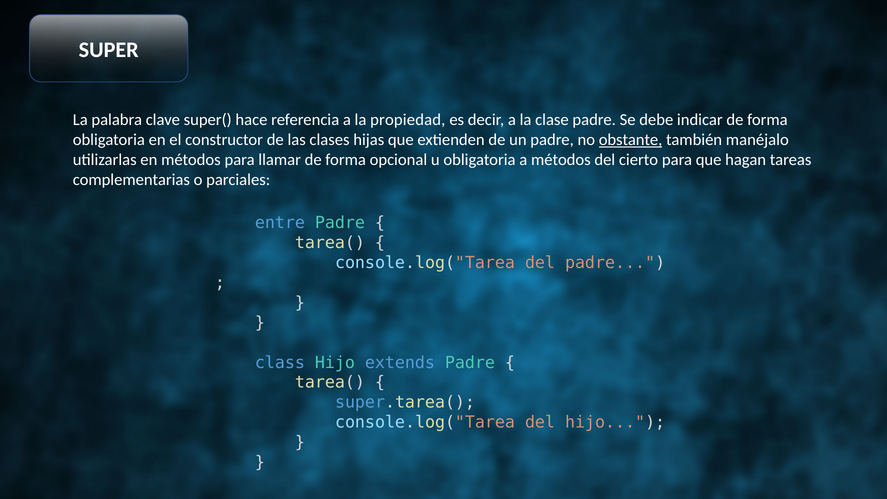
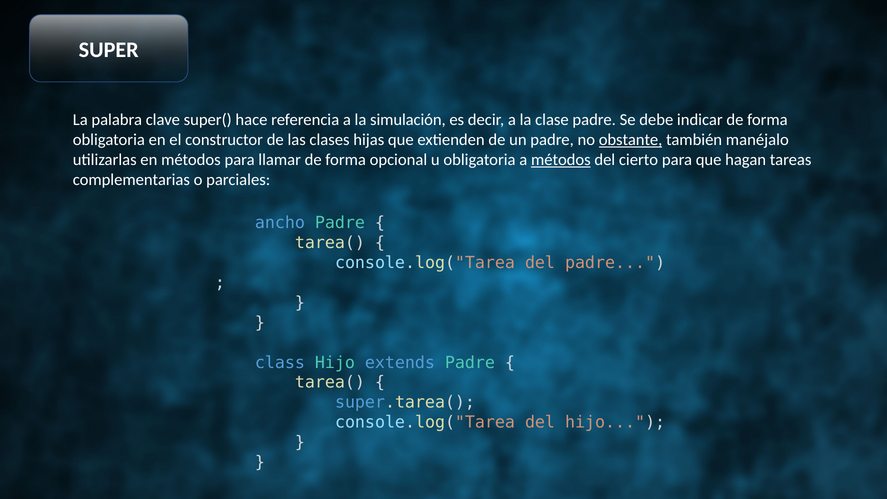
propiedad: propiedad -> simulación
métodos at (561, 160) underline: none -> present
entre: entre -> ancho
